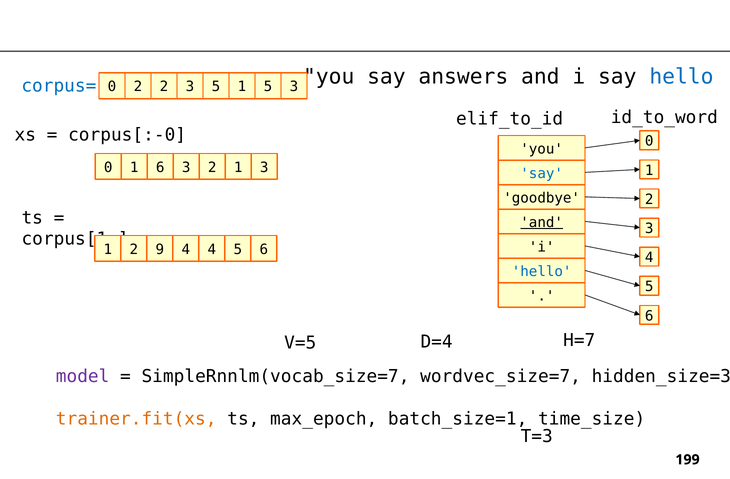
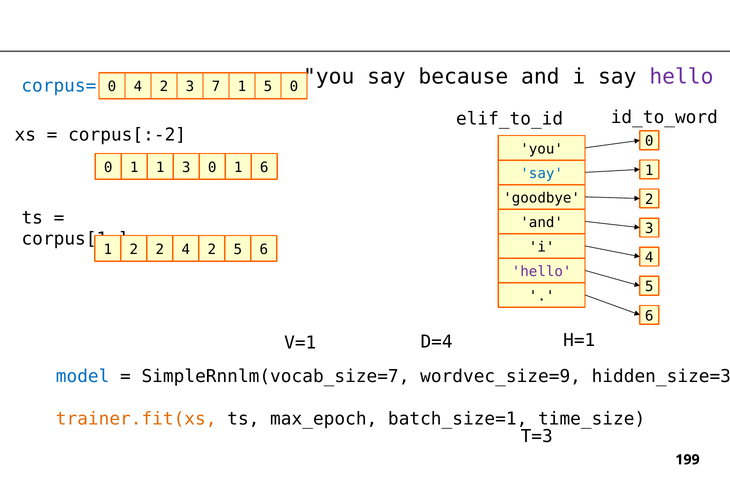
answers: answers -> because
hello at (681, 77) colour: blue -> purple
0 2: 2 -> 4
3 5: 5 -> 7
5 3: 3 -> 0
corpus[:-0: corpus[:-0 -> corpus[:-2
1 6: 6 -> 1
3 2: 2 -> 0
1 3: 3 -> 6
and at (542, 223) underline: present -> none
2 9: 9 -> 2
4 at (212, 250): 4 -> 2
hello at (542, 272) colour: blue -> purple
V=5: V=5 -> V=1
H=7: H=7 -> H=1
model colour: purple -> blue
wordvec_size=7: wordvec_size=7 -> wordvec_size=9
